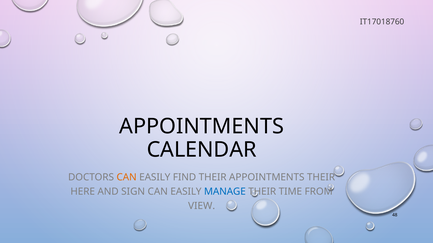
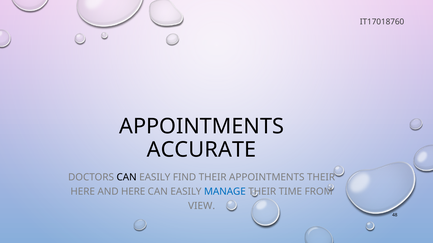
CALENDAR: CALENDAR -> ACCURATE
CAN at (127, 178) colour: orange -> black
AND SIGN: SIGN -> HERE
